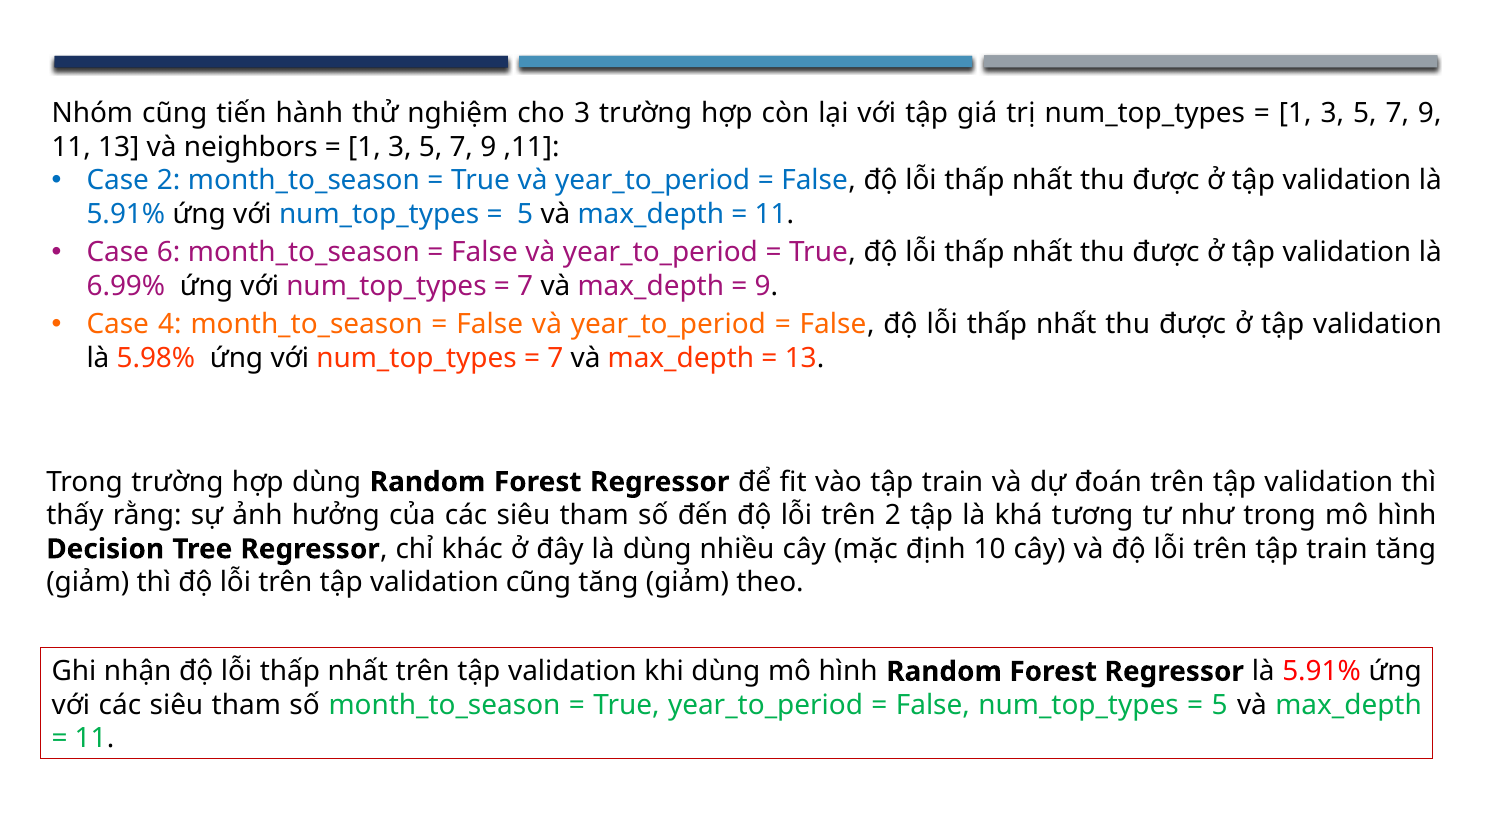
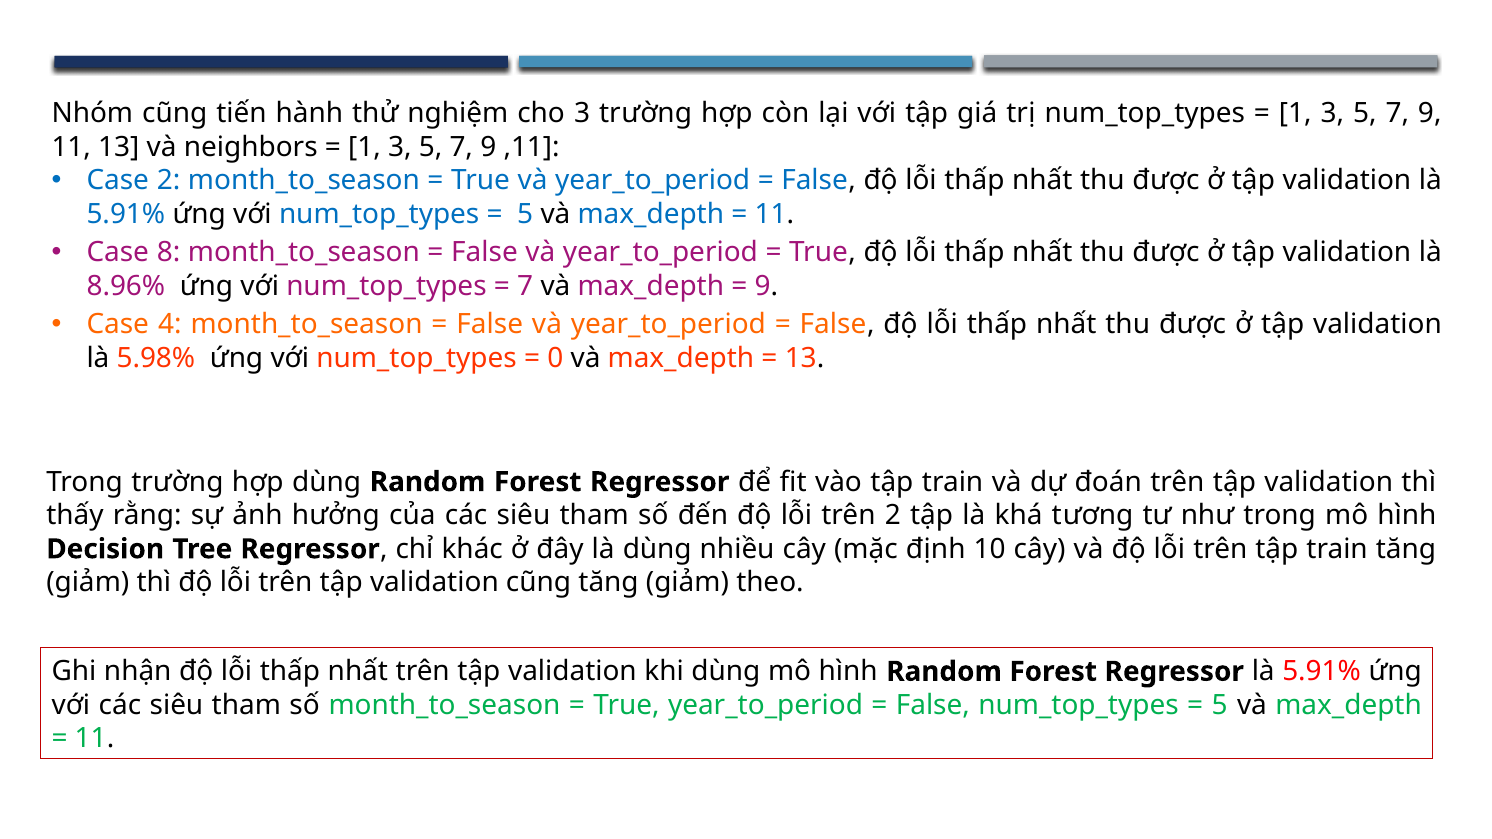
6: 6 -> 8
6.99%: 6.99% -> 8.96%
7 at (555, 358): 7 -> 0
